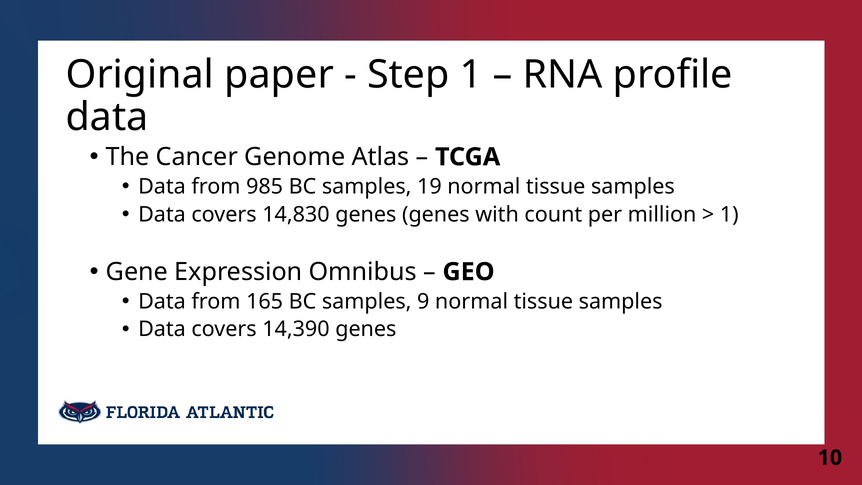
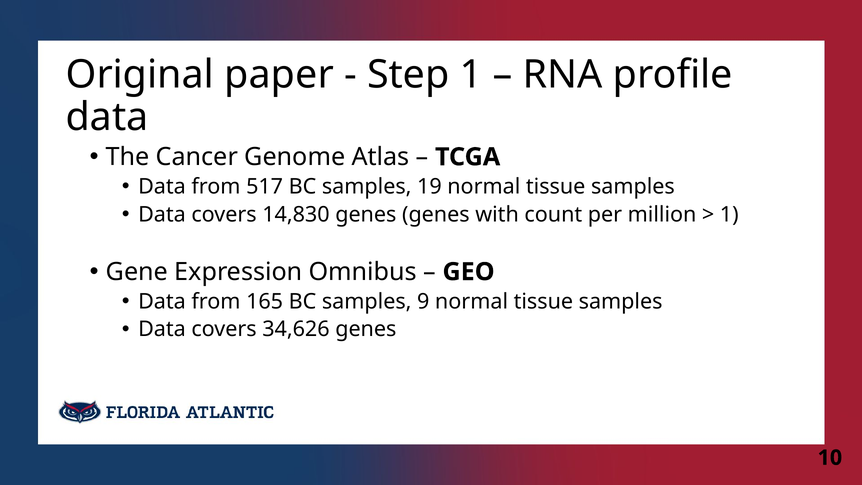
985: 985 -> 517
14,390: 14,390 -> 34,626
